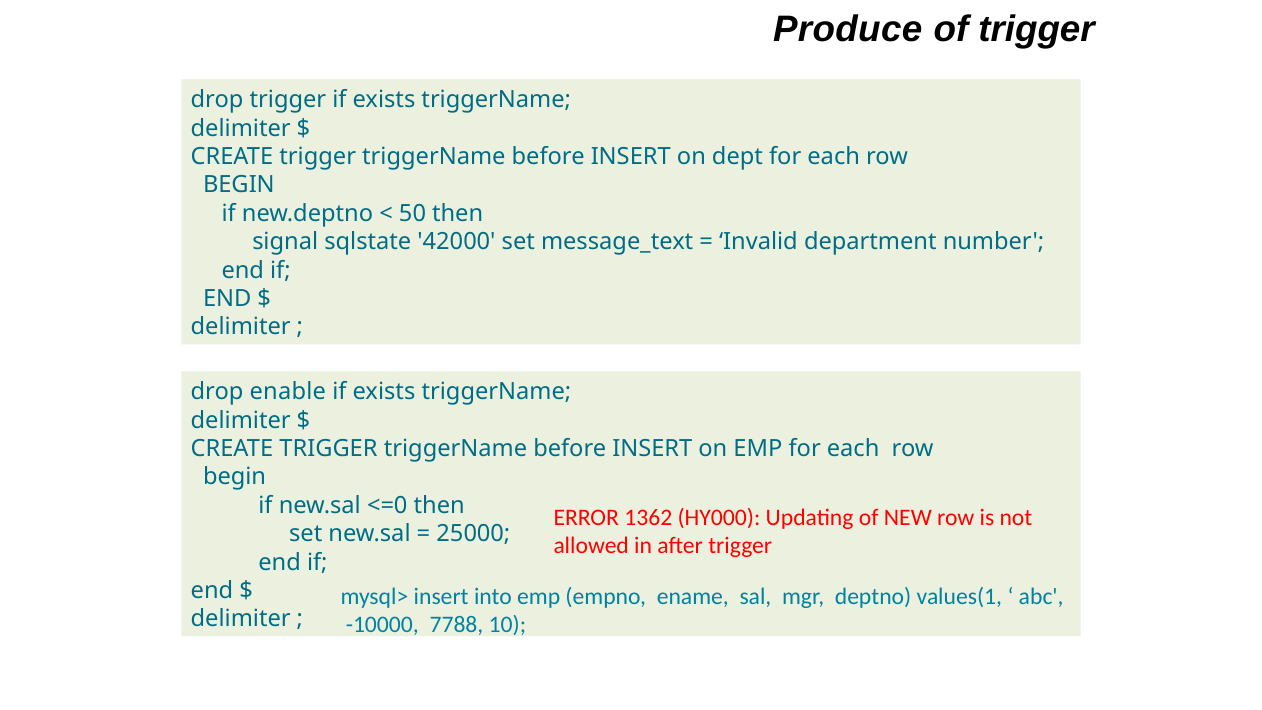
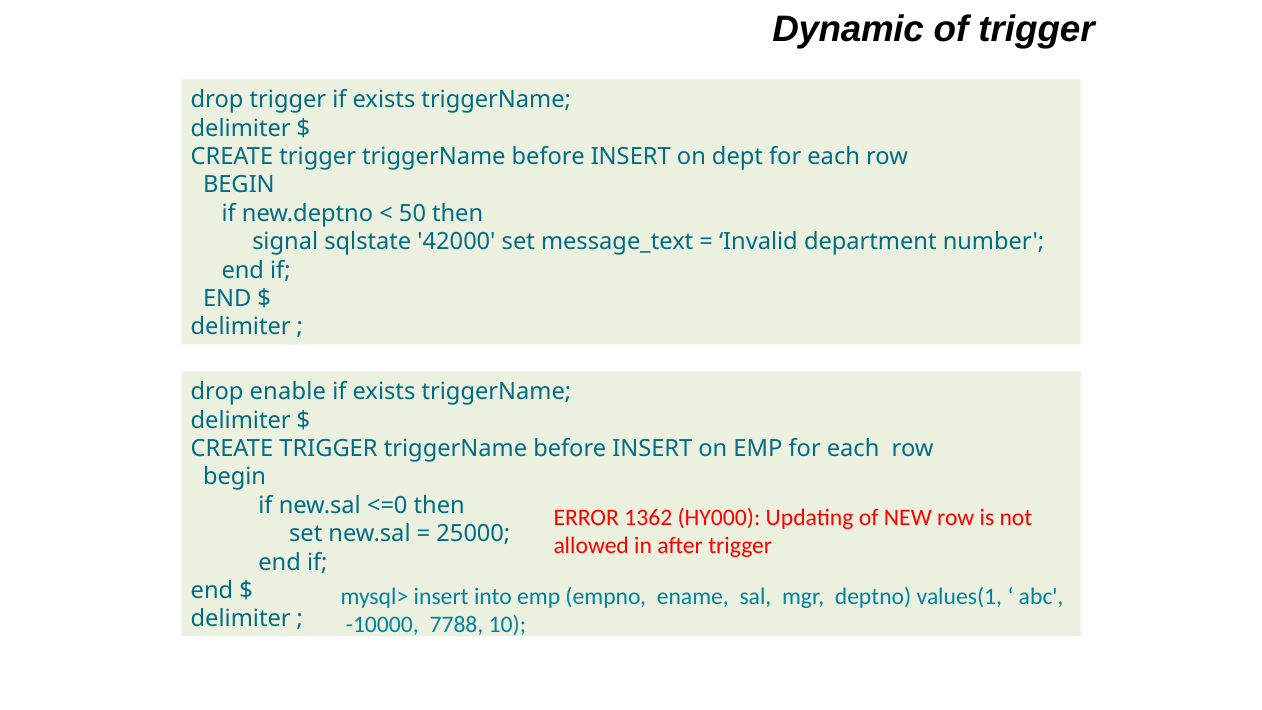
Produce: Produce -> Dynamic
